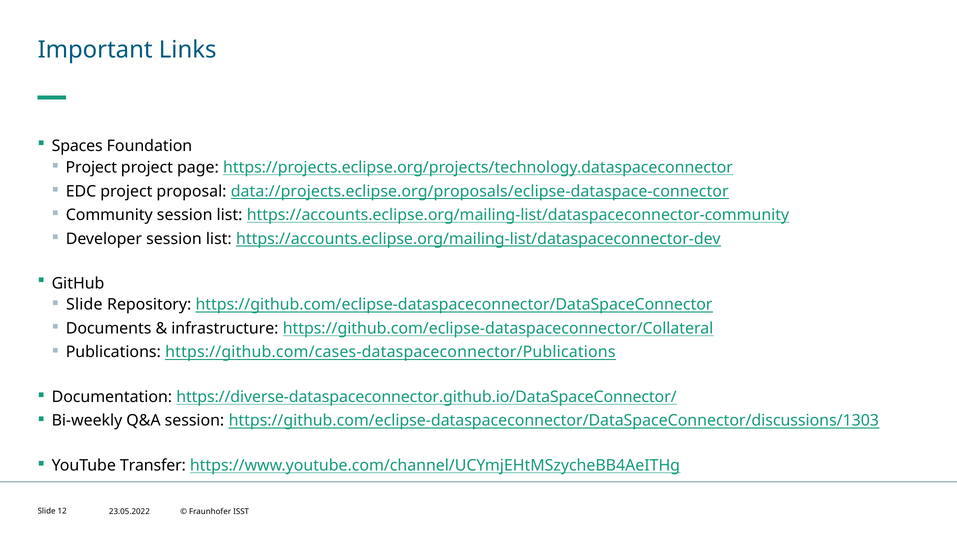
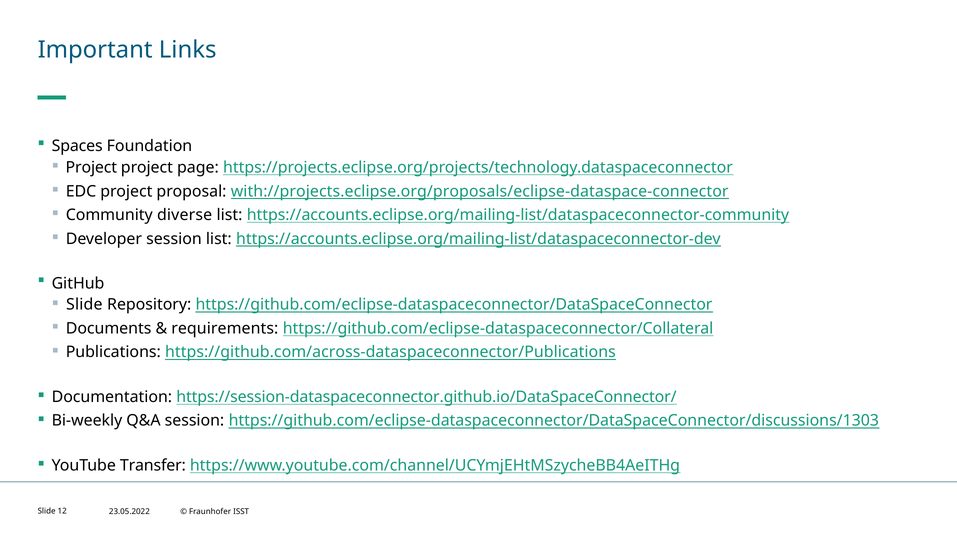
data://projects.eclipse.org/proposals/eclipse-dataspace-connector: data://projects.eclipse.org/proposals/eclipse-dataspace-connector -> with://projects.eclipse.org/proposals/eclipse-dataspace-connector
Community session: session -> diverse
infrastructure: infrastructure -> requirements
https://github.com/cases-dataspaceconnector/Publications: https://github.com/cases-dataspaceconnector/Publications -> https://github.com/across-dataspaceconnector/Publications
https://diverse-dataspaceconnector.github.io/DataSpaceConnector/: https://diverse-dataspaceconnector.github.io/DataSpaceConnector/ -> https://session-dataspaceconnector.github.io/DataSpaceConnector/
